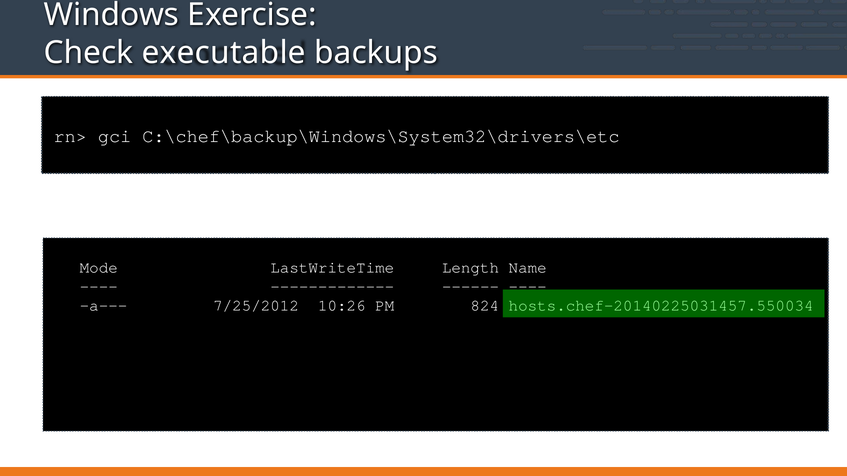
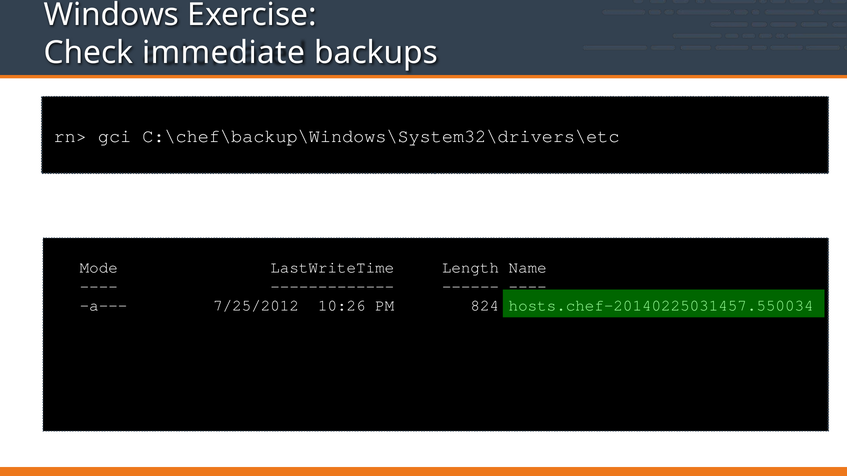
executable: executable -> immediate
